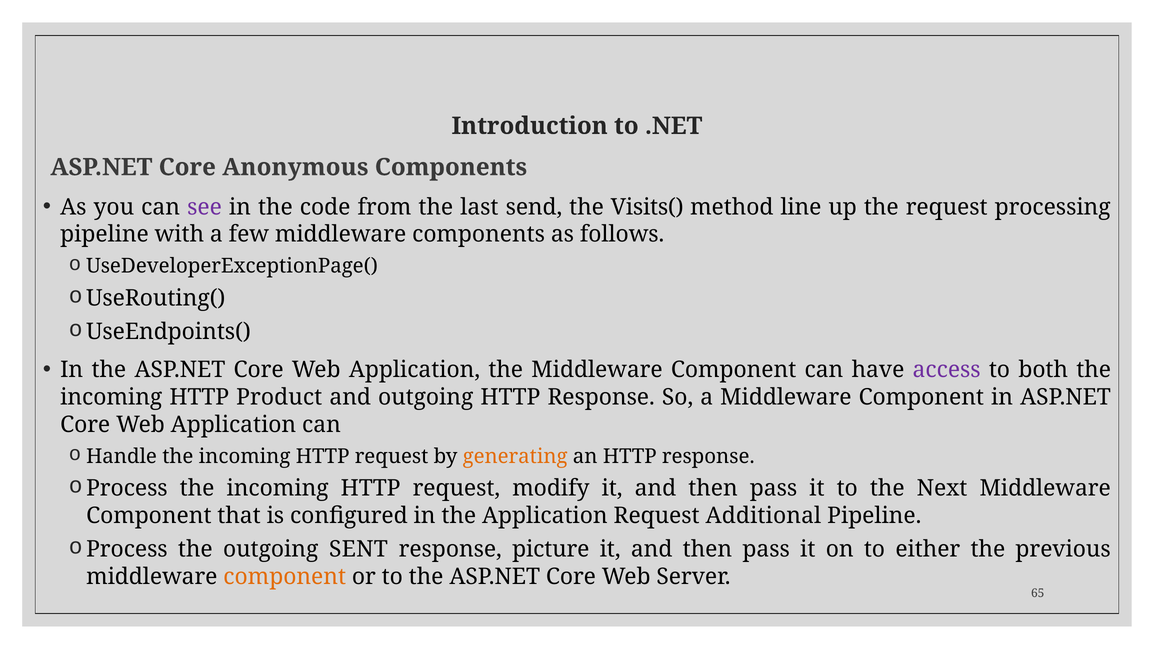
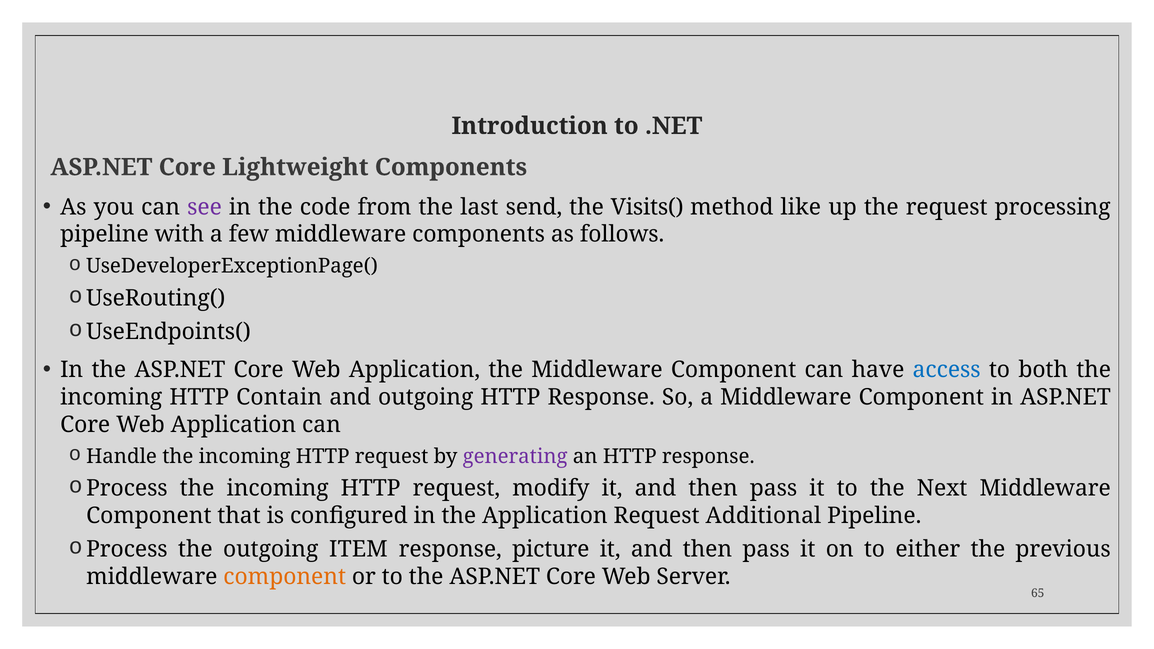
Anonymous: Anonymous -> Lightweight
line: line -> like
access colour: purple -> blue
Product: Product -> Contain
generating colour: orange -> purple
SENT: SENT -> ITEM
